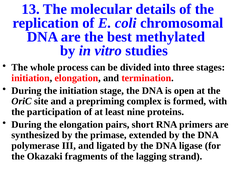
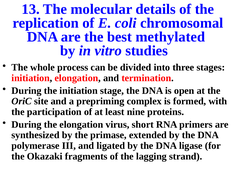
pairs: pairs -> virus
